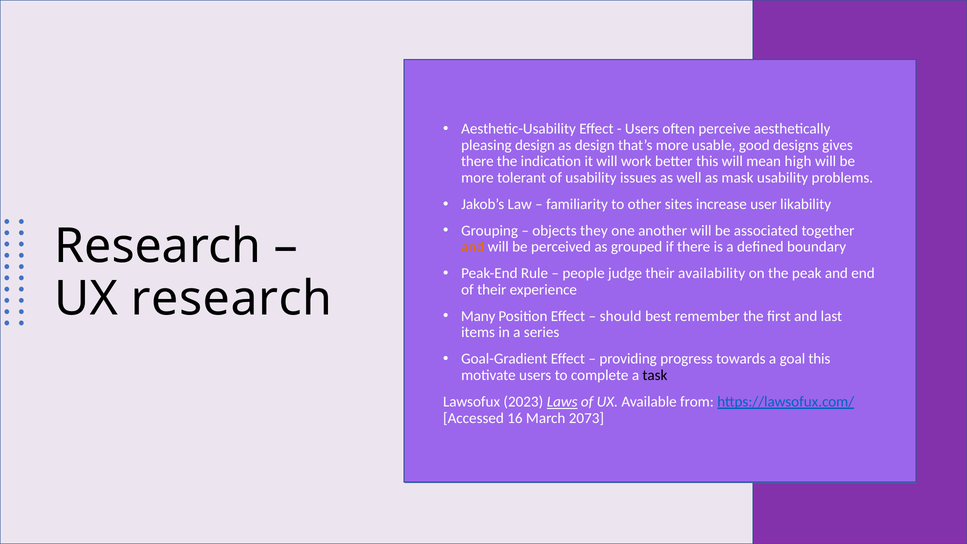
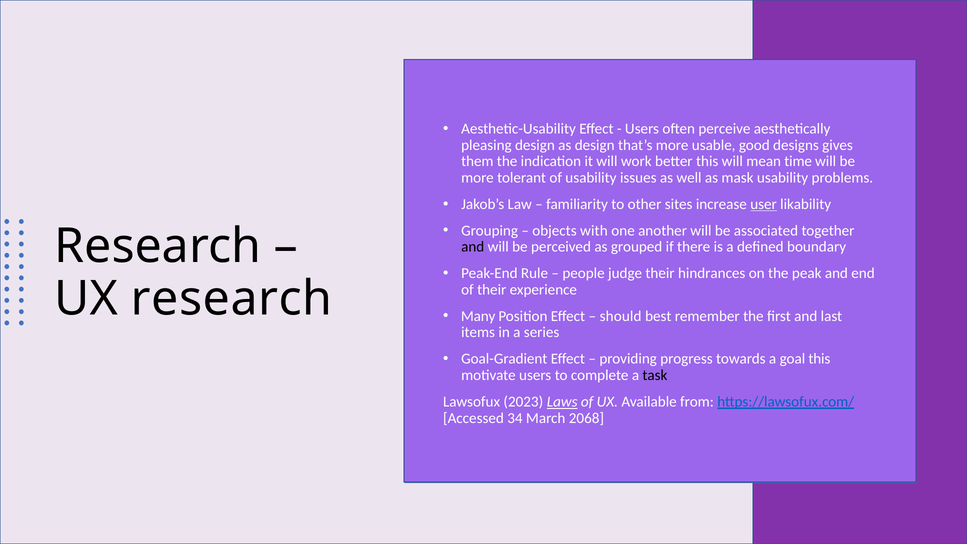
there at (477, 161): there -> them
high: high -> time
user underline: none -> present
they: they -> with
and at (473, 247) colour: orange -> black
availability: availability -> hindrances
16: 16 -> 34
2073: 2073 -> 2068
